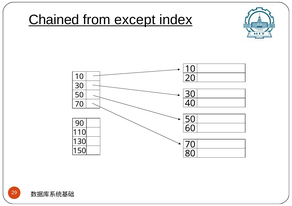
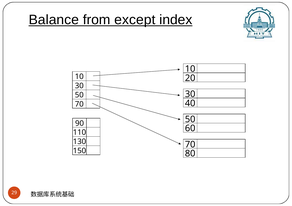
Chained: Chained -> Balance
